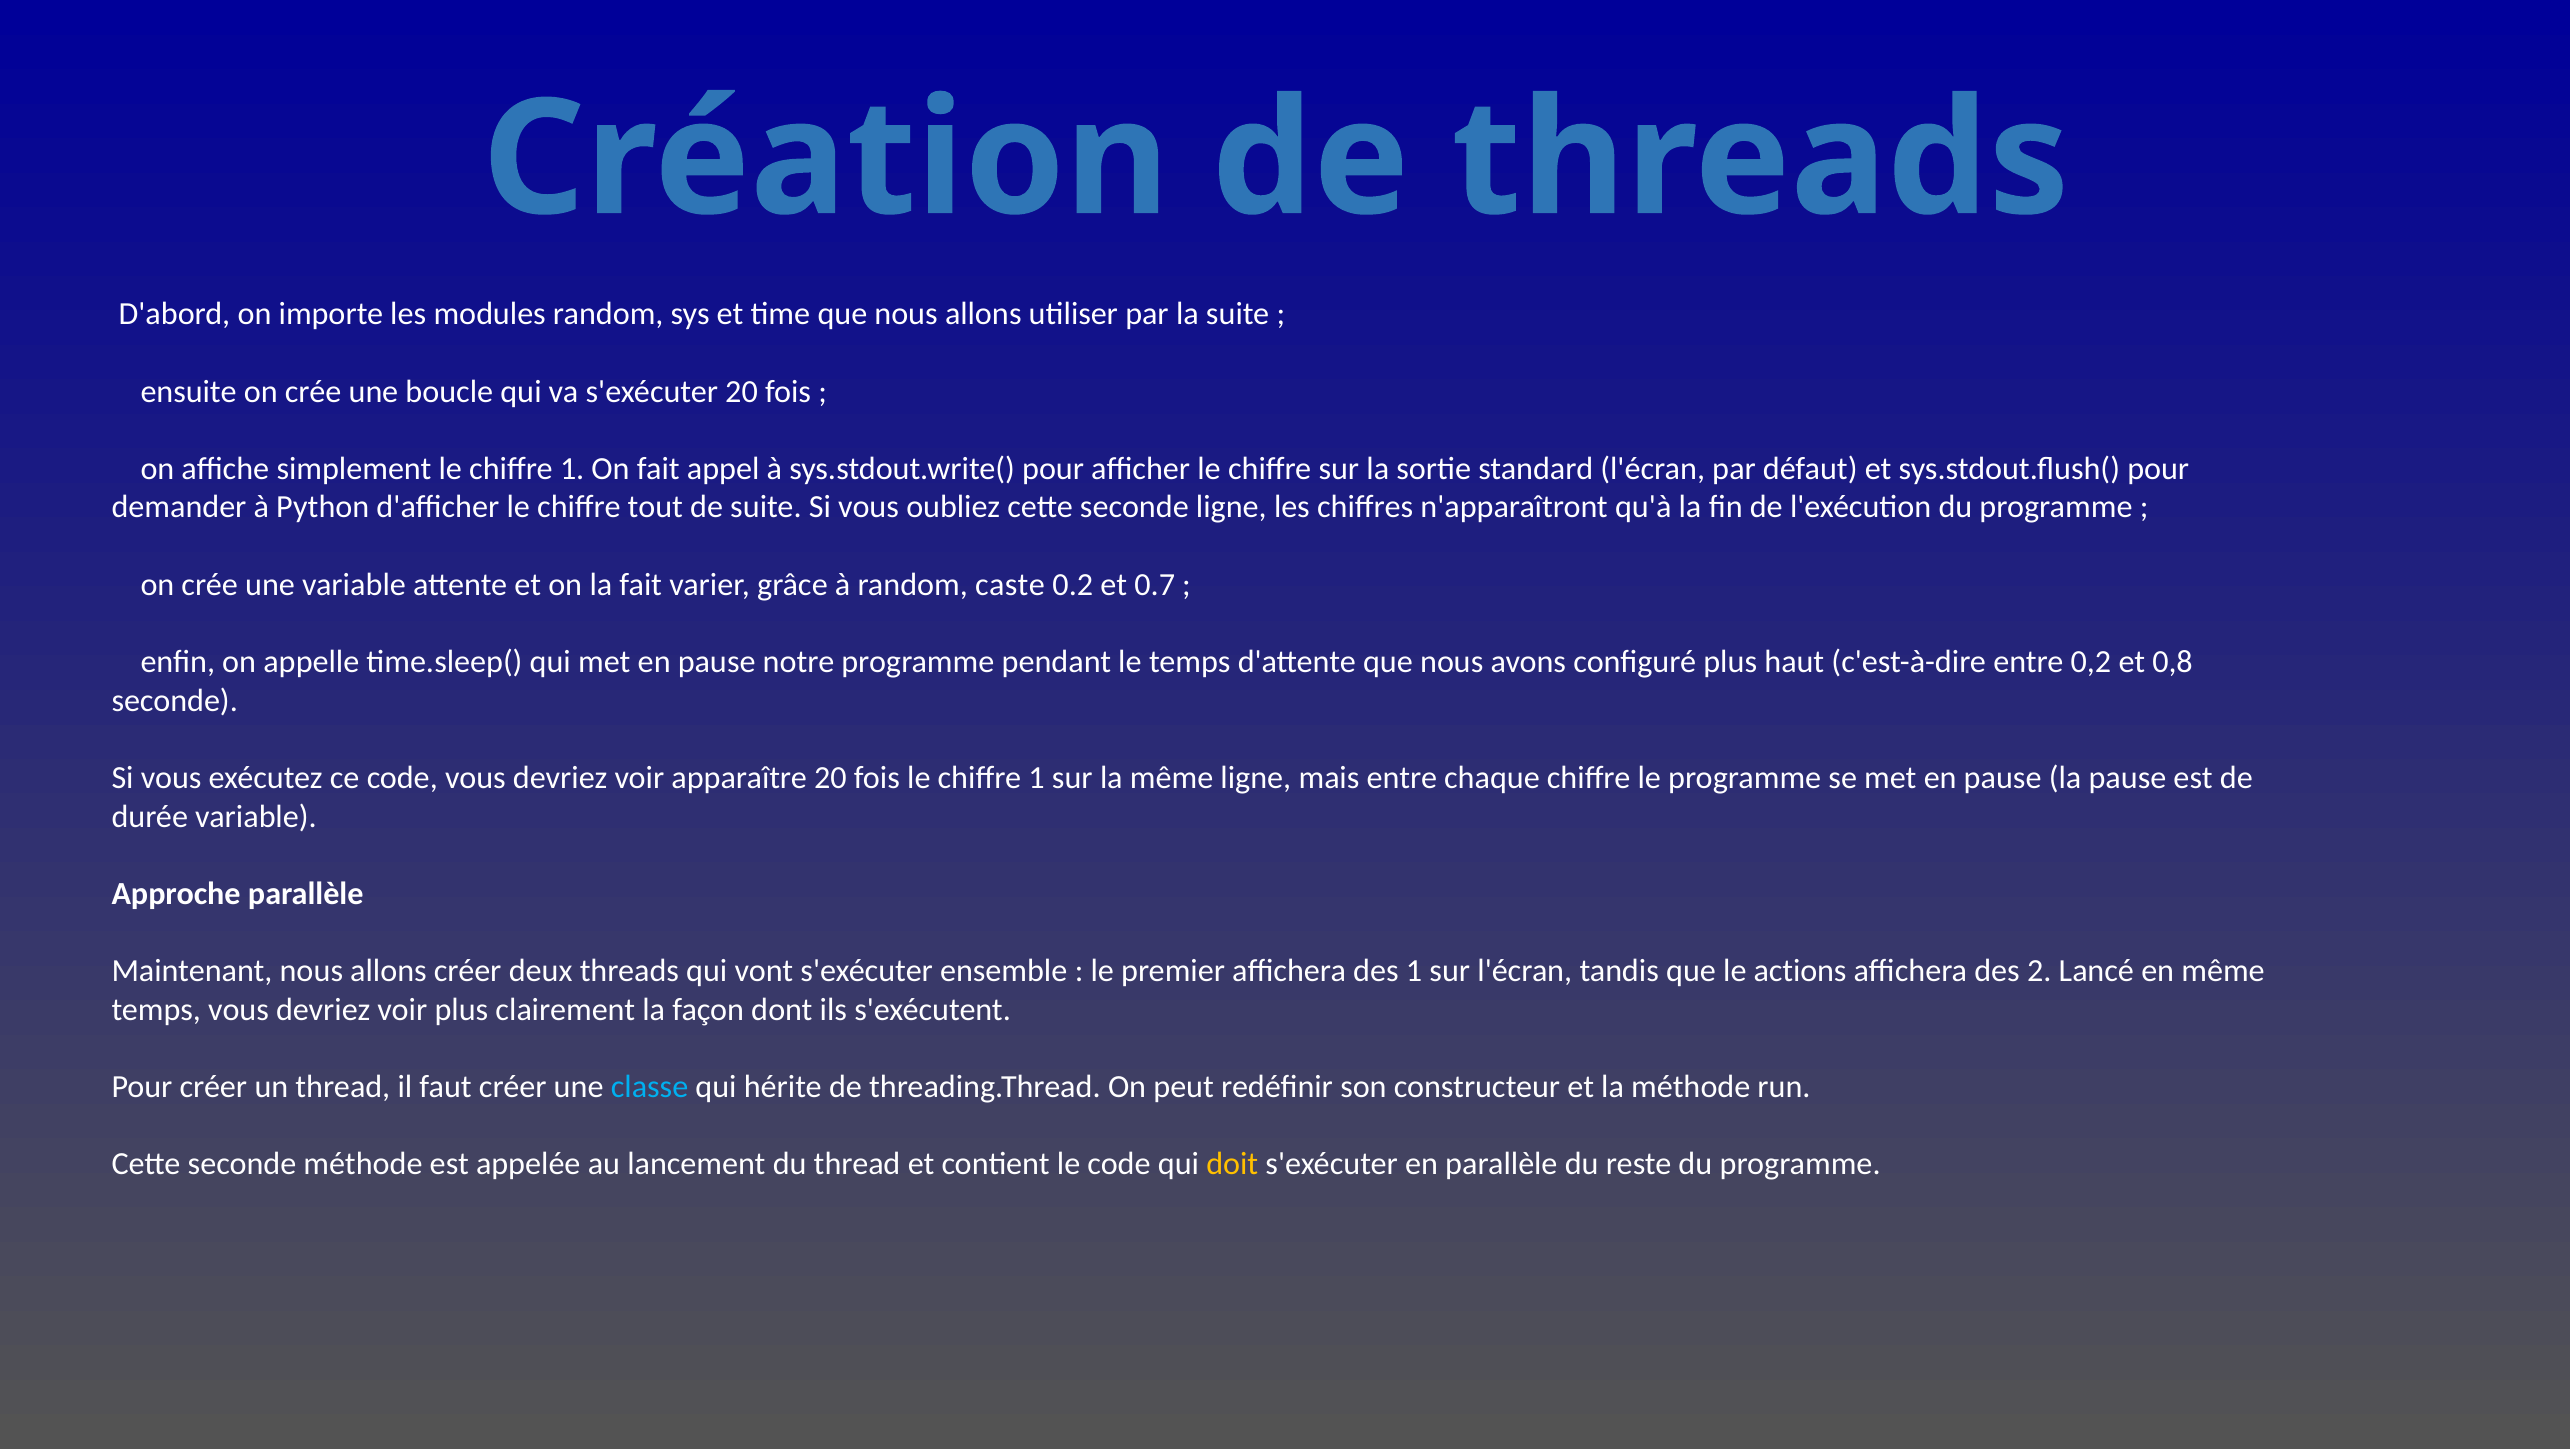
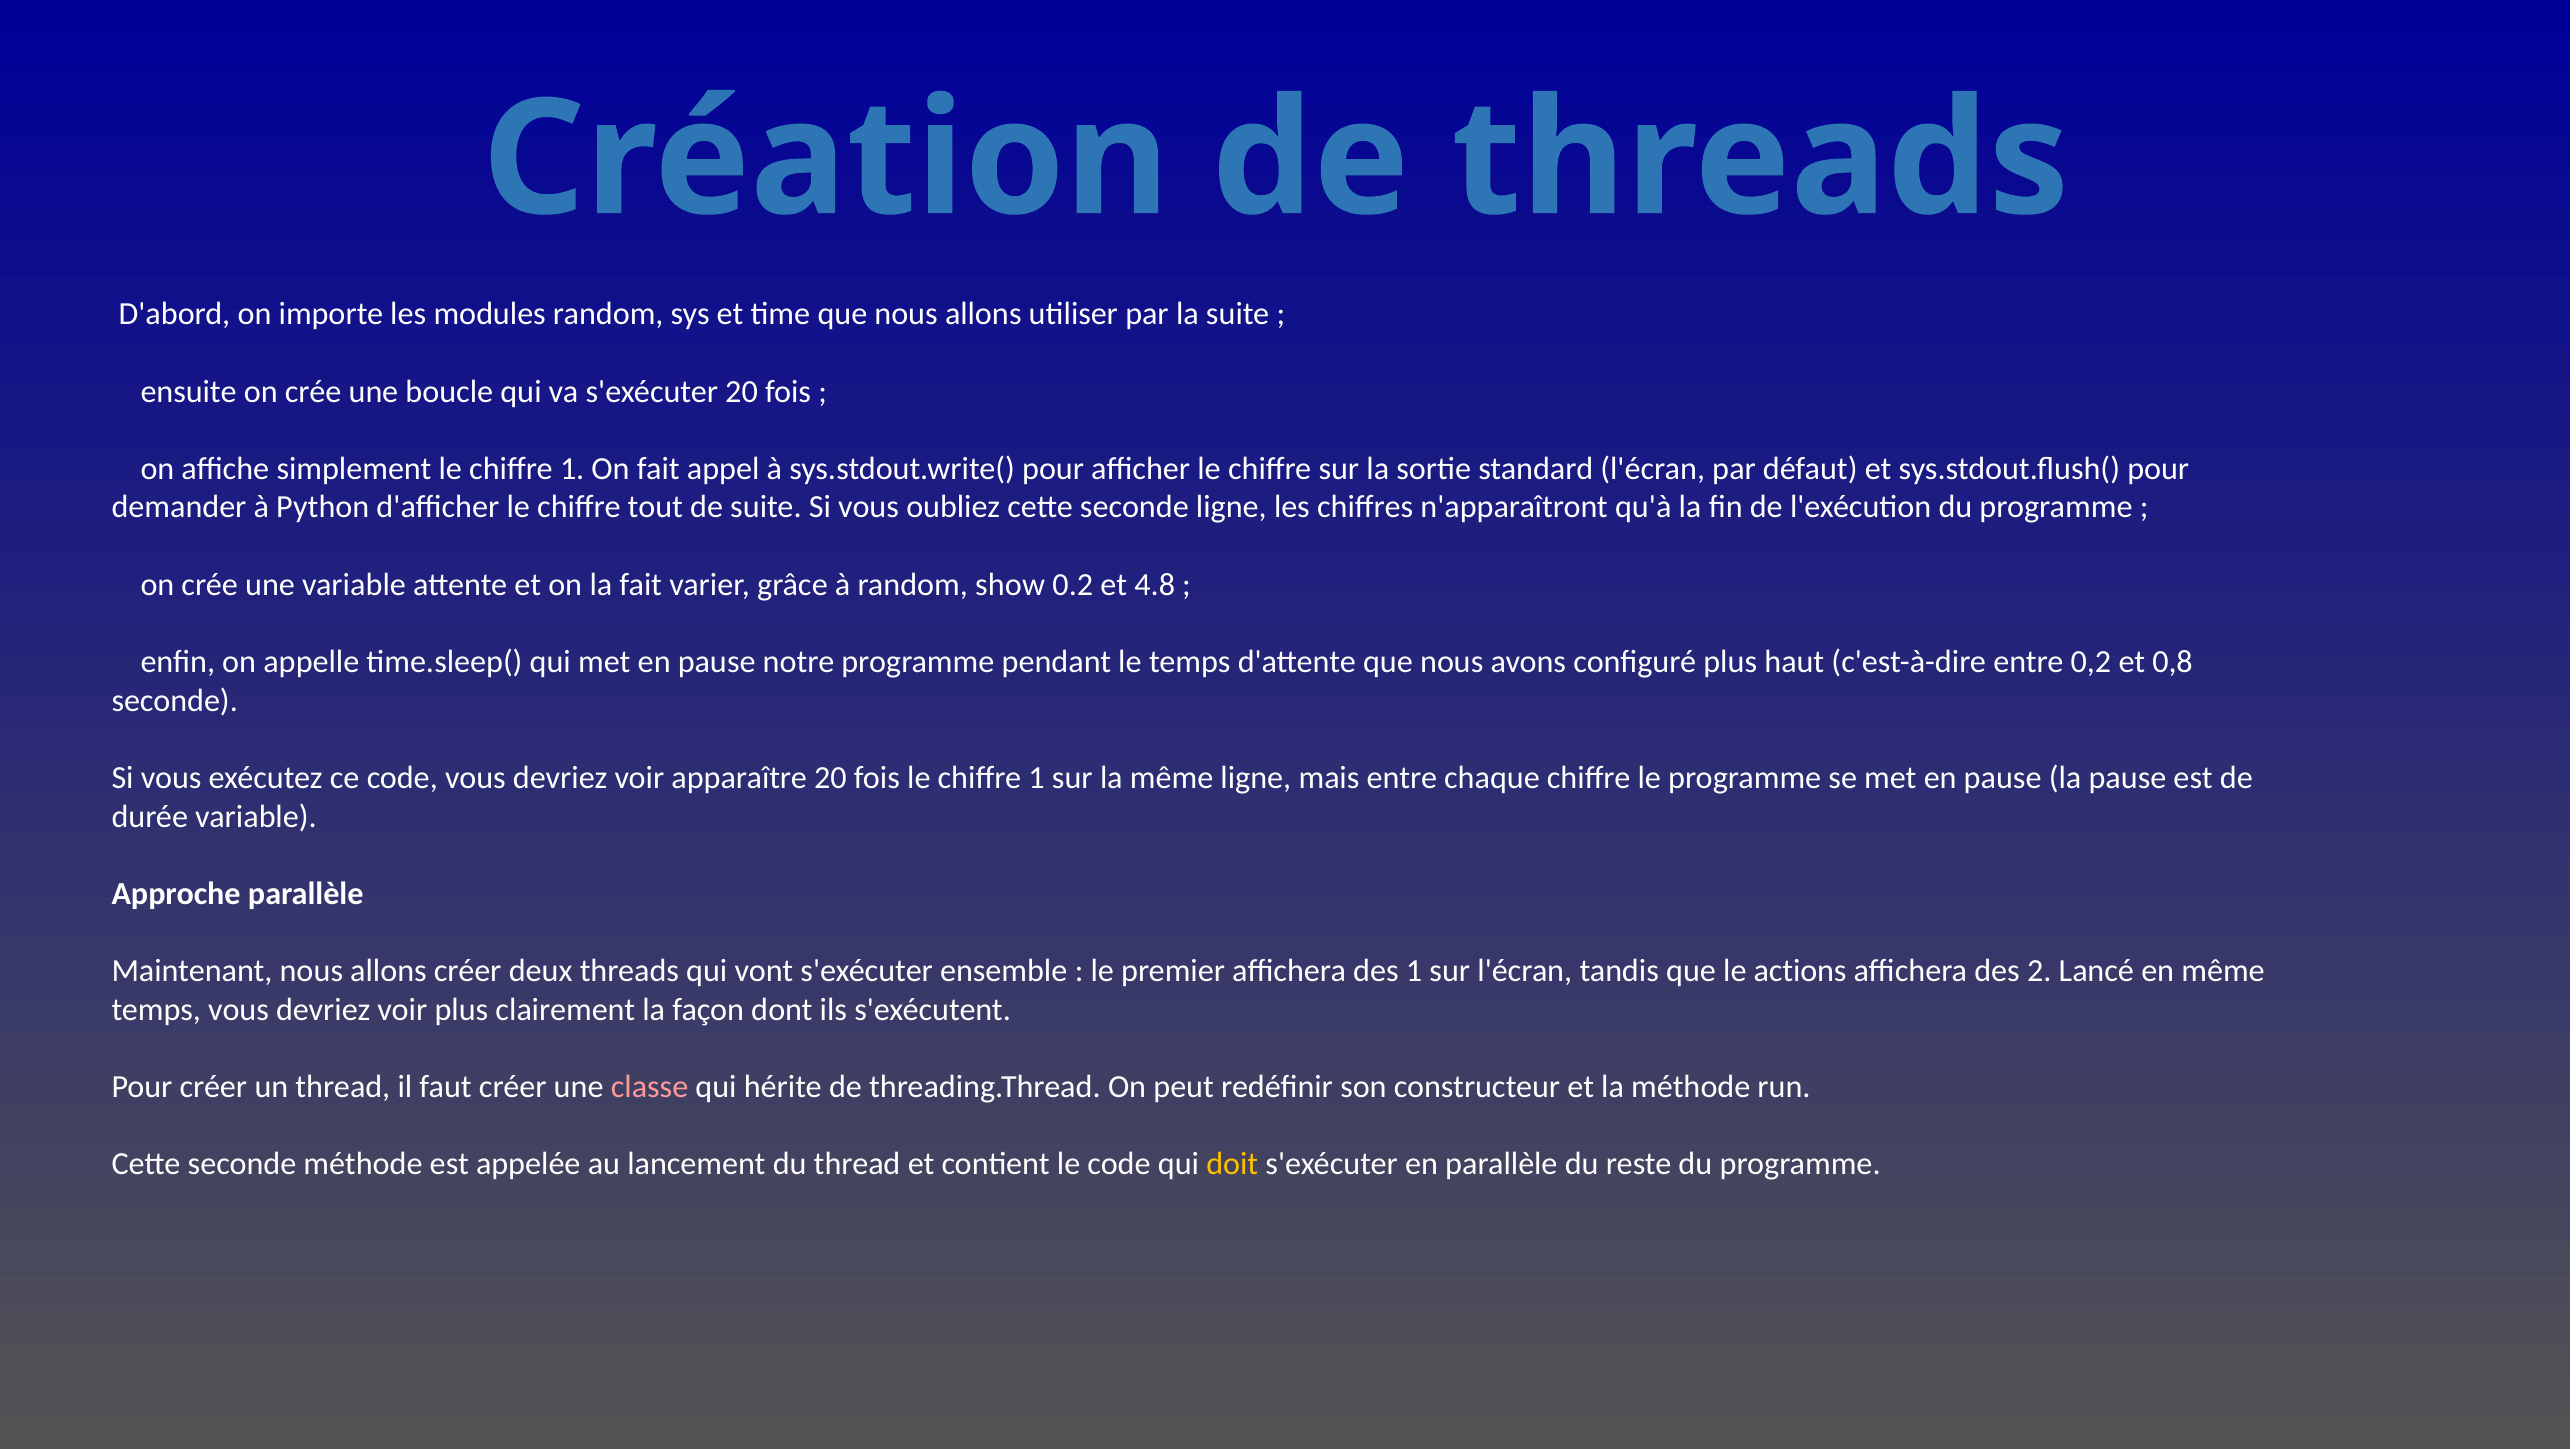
caste: caste -> show
0.7: 0.7 -> 4.8
classe colour: light blue -> pink
